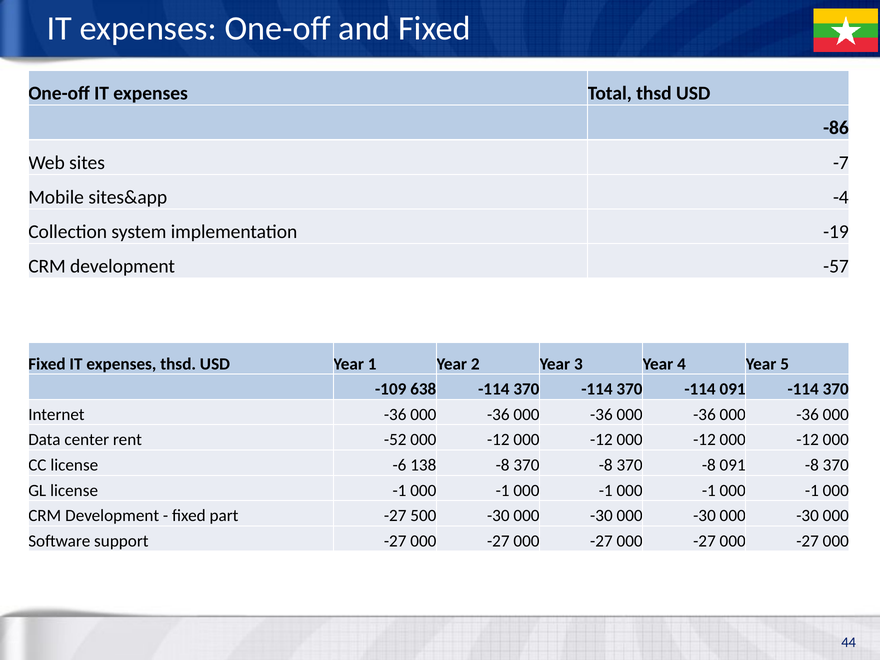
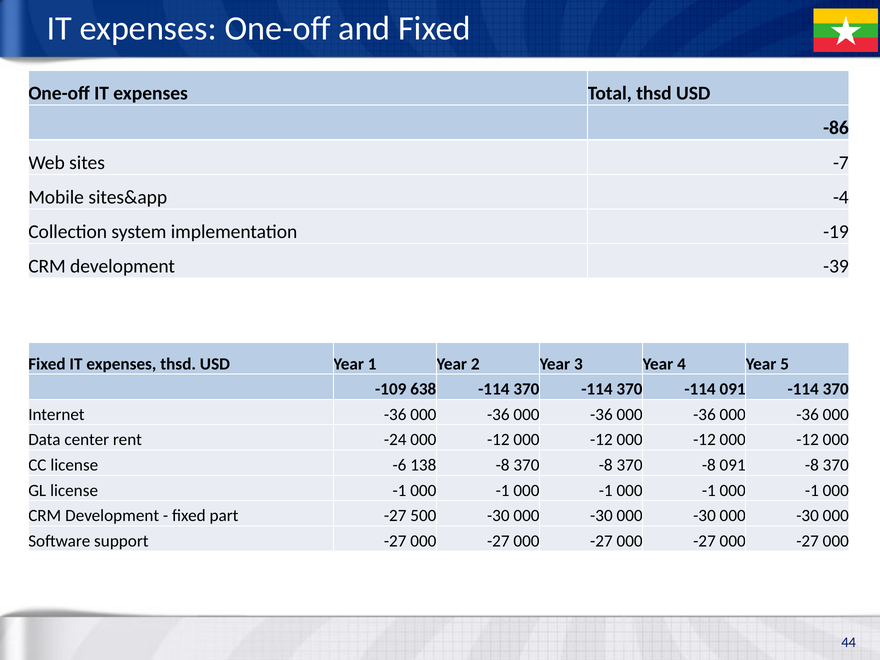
-57: -57 -> -39
-52: -52 -> -24
